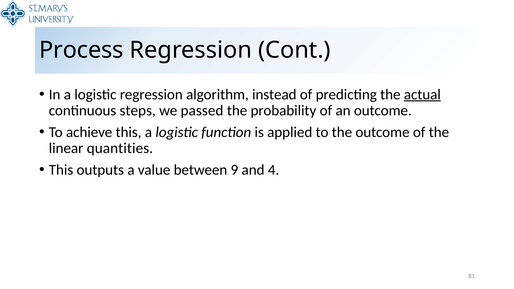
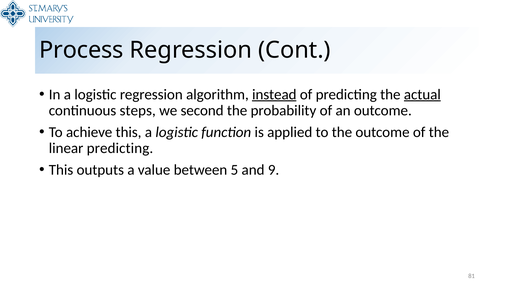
instead underline: none -> present
passed: passed -> second
linear quantities: quantities -> predicting
9: 9 -> 5
4: 4 -> 9
